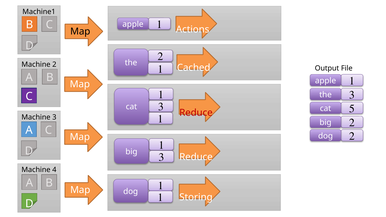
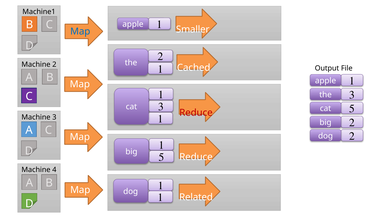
Actions: Actions -> Smaller
Map at (80, 31) colour: black -> blue
big 3: 3 -> 5
Storing: Storing -> Related
